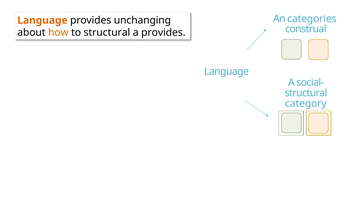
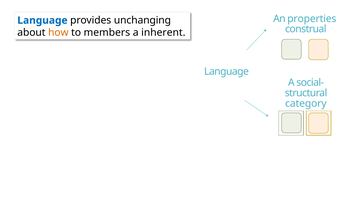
categories: categories -> properties
Language at (42, 20) colour: orange -> blue
to structural: structural -> members
a provides: provides -> inherent
